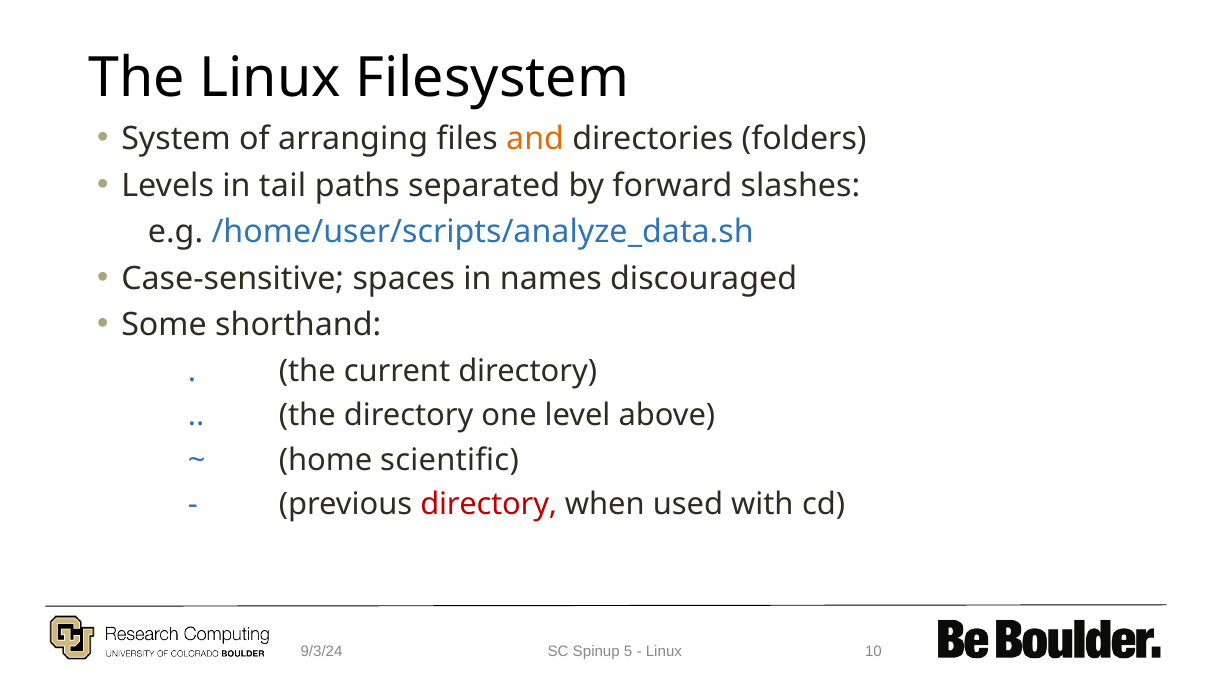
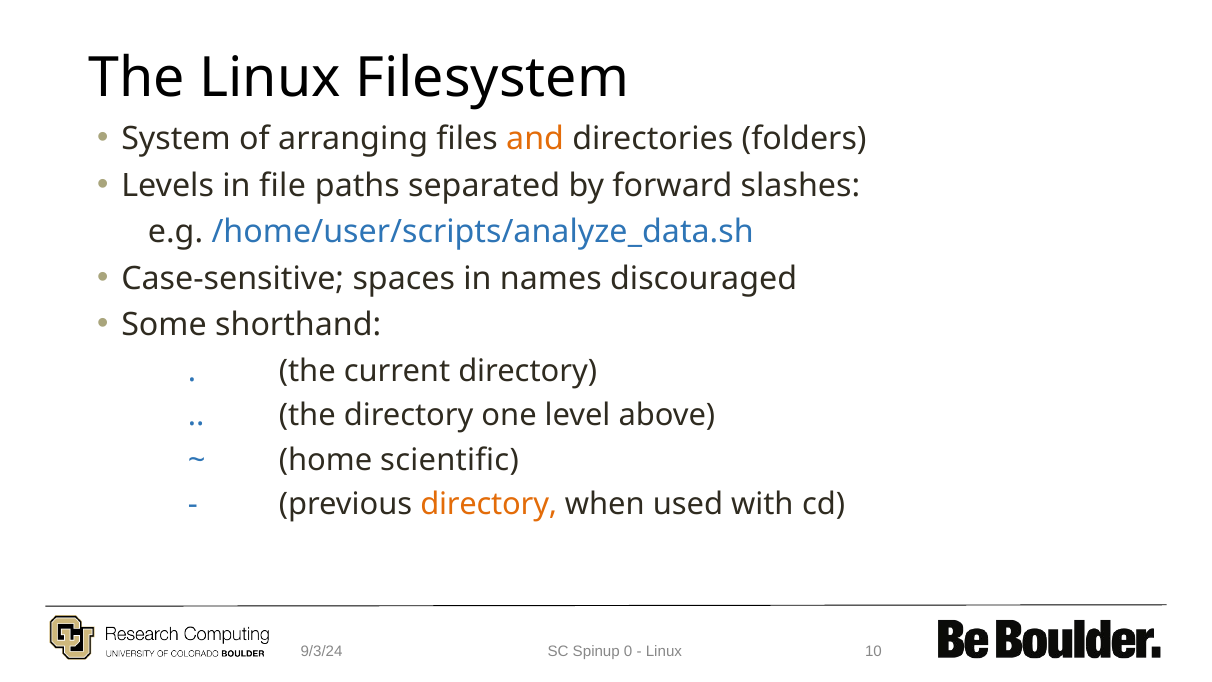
tail: tail -> file
directory at (489, 504) colour: red -> orange
5: 5 -> 0
